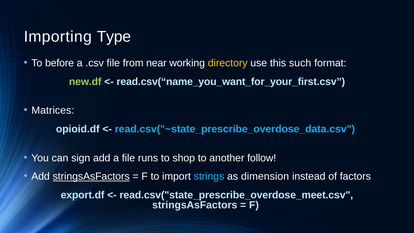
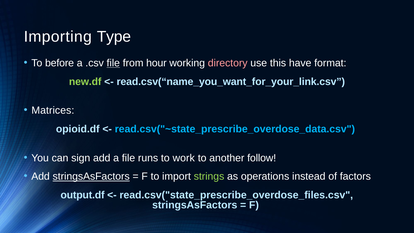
file at (113, 63) underline: none -> present
near: near -> hour
directory colour: yellow -> pink
such: such -> have
read.csv(“name_you_want_for_your_first.csv: read.csv(“name_you_want_for_your_first.csv -> read.csv(“name_you_want_for_your_link.csv
shop: shop -> work
strings colour: light blue -> light green
dimension: dimension -> operations
export.df: export.df -> output.df
read.csv("state_prescribe_overdose_meet.csv: read.csv("state_prescribe_overdose_meet.csv -> read.csv("state_prescribe_overdose_files.csv
